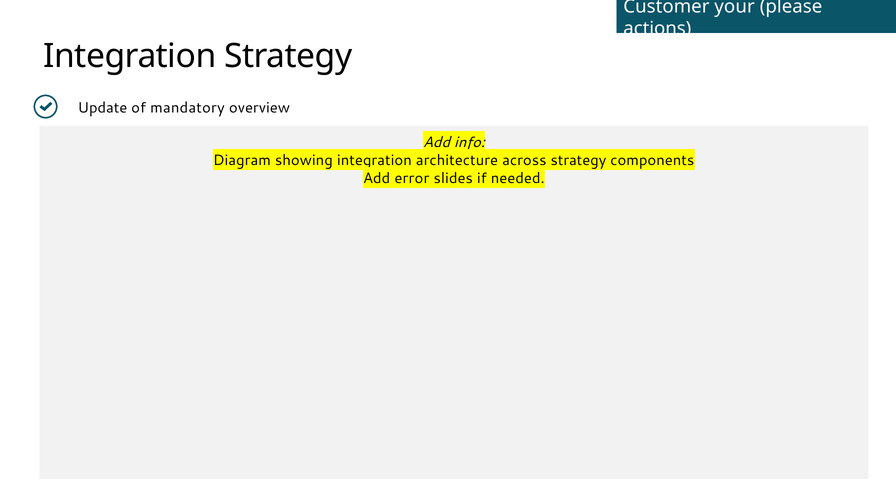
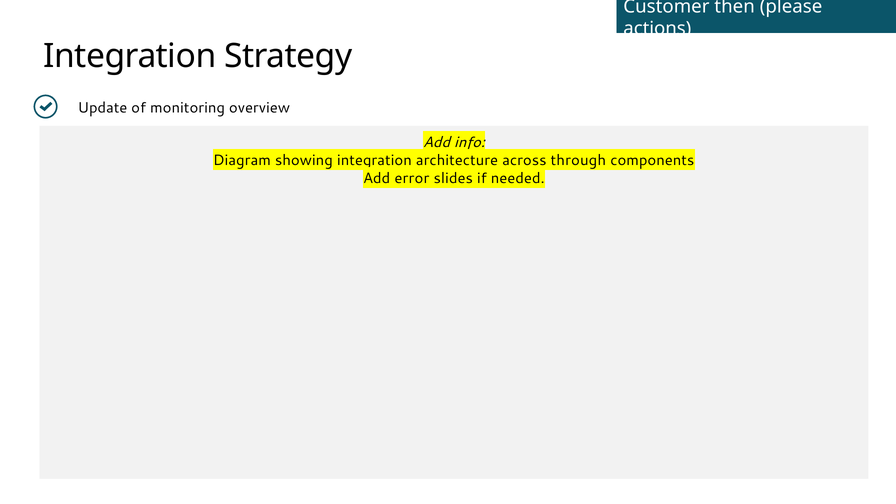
your: your -> then
mandatory: mandatory -> monitoring
strategy at (578, 160): strategy -> through
